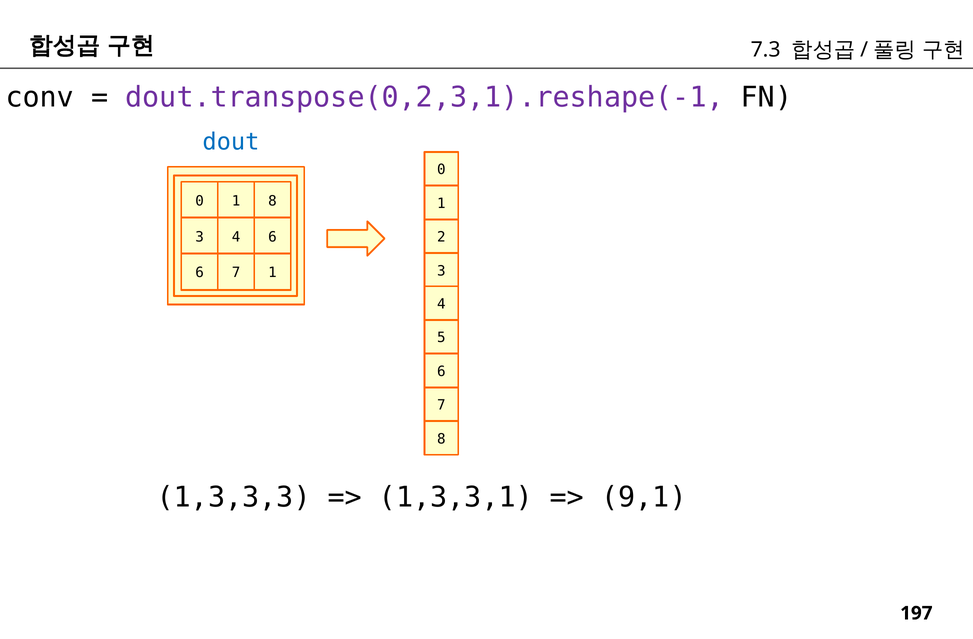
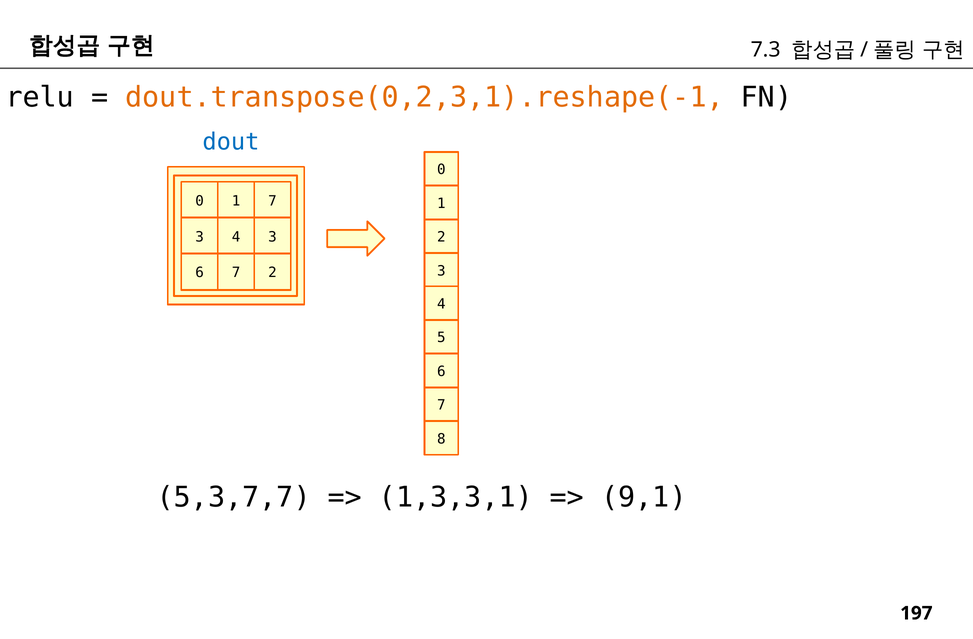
conv: conv -> relu
dout.transpose(0,2,3,1).reshape(-1 colour: purple -> orange
1 8: 8 -> 7
3 4 6: 6 -> 3
7 1: 1 -> 2
1,3,3,3: 1,3,3,3 -> 5,3,7,7
